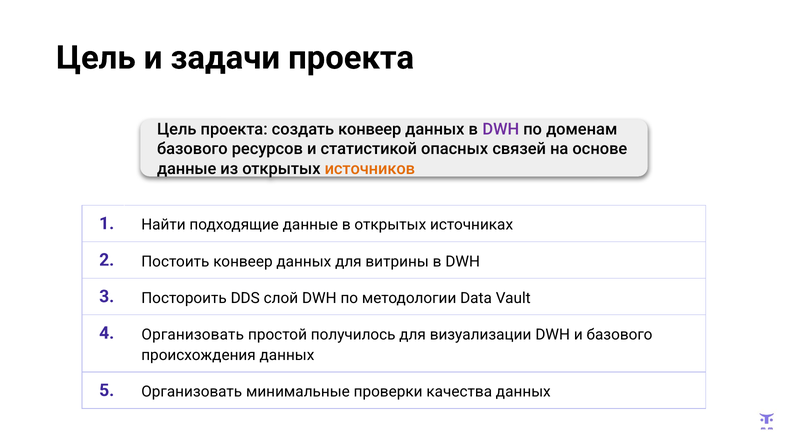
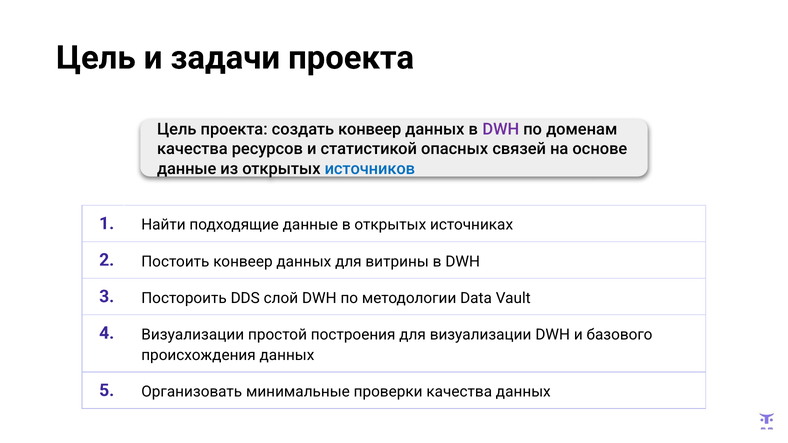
базового at (192, 149): базового -> качества
источников colour: orange -> blue
4 Организовать: Организовать -> Визуализации
получилось: получилось -> построения
